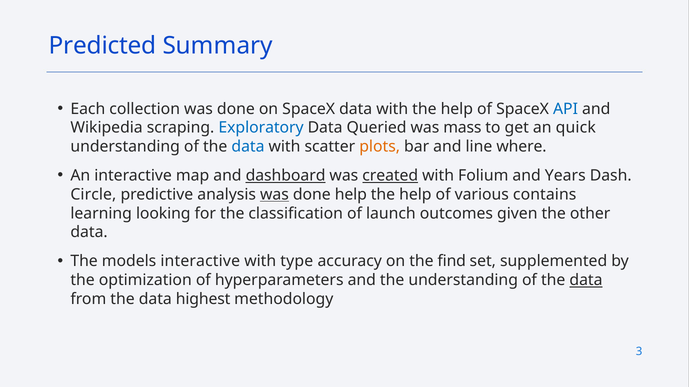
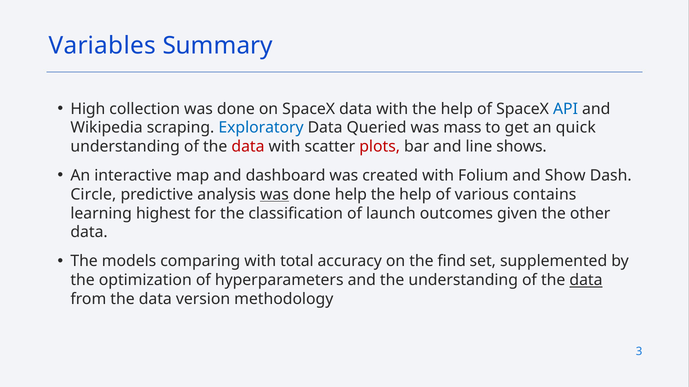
Predicted: Predicted -> Variables
Each: Each -> High
data at (248, 147) colour: blue -> red
plots colour: orange -> red
where: where -> shows
dashboard underline: present -> none
created underline: present -> none
Years: Years -> Show
looking: looking -> highest
models interactive: interactive -> comparing
type: type -> total
highest: highest -> version
